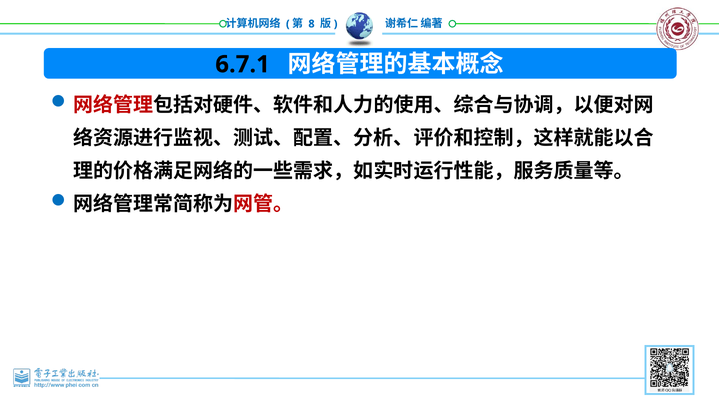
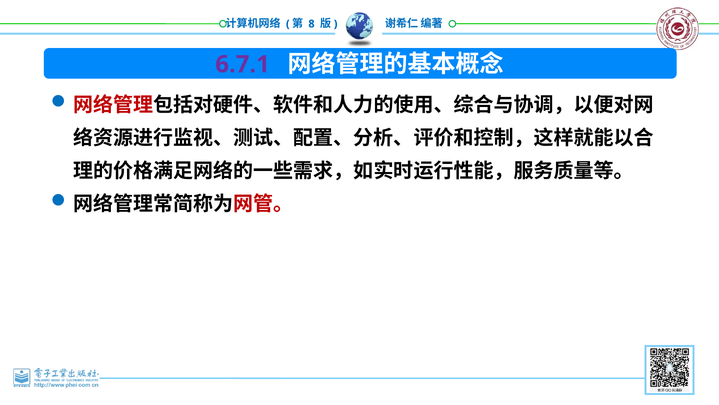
6.7.1 colour: black -> purple
